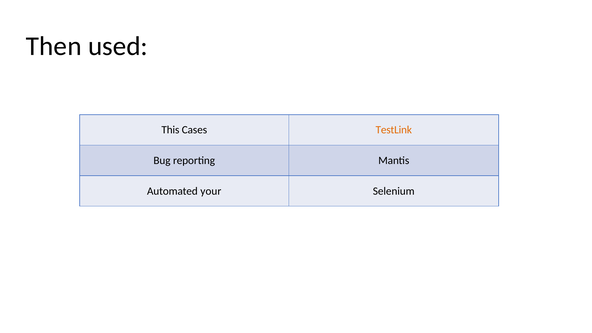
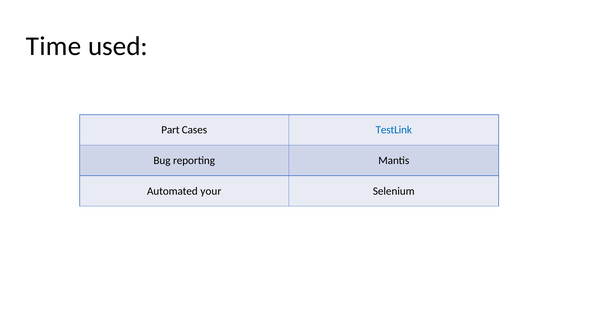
Then: Then -> Time
This: This -> Part
TestLink colour: orange -> blue
